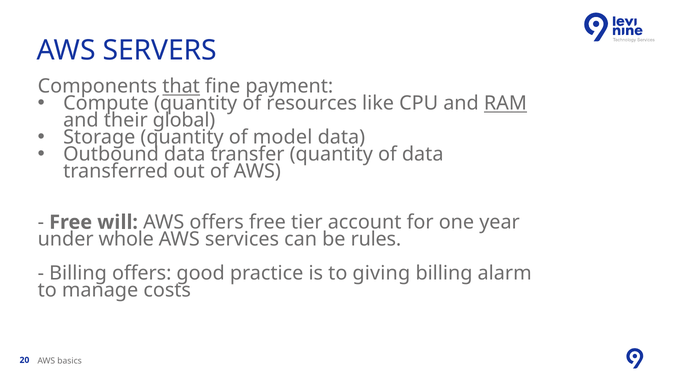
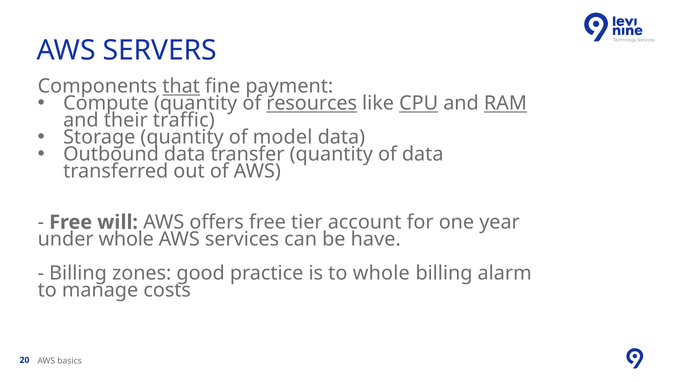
resources underline: none -> present
CPU underline: none -> present
global: global -> traffic
rules: rules -> have
Billing offers: offers -> zones
to giving: giving -> whole
